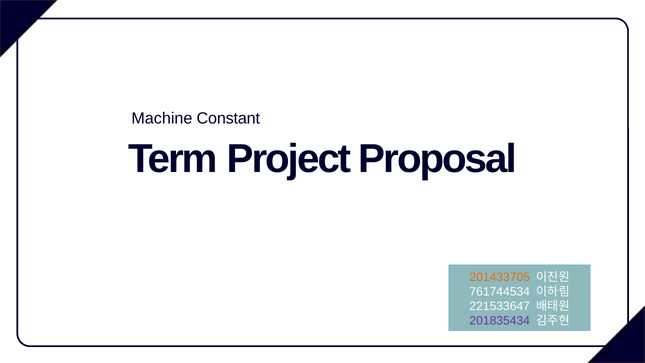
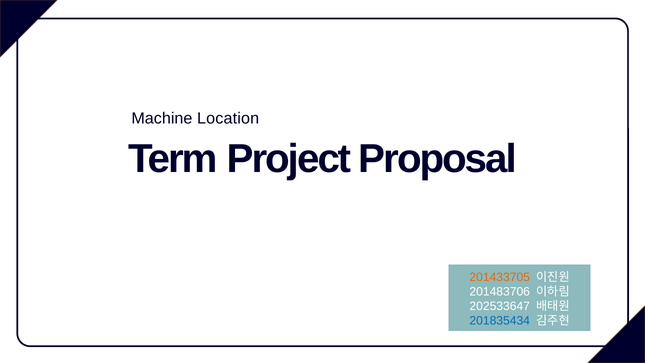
Constant: Constant -> Location
761744534: 761744534 -> 201483706
221533647: 221533647 -> 202533647
201835434 colour: purple -> blue
